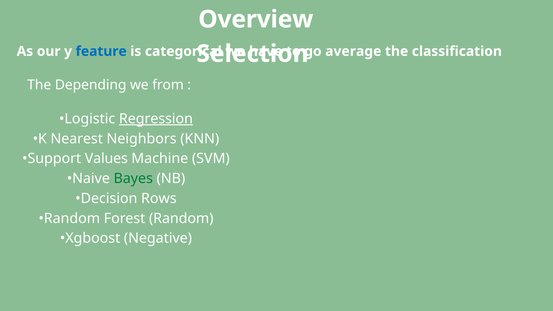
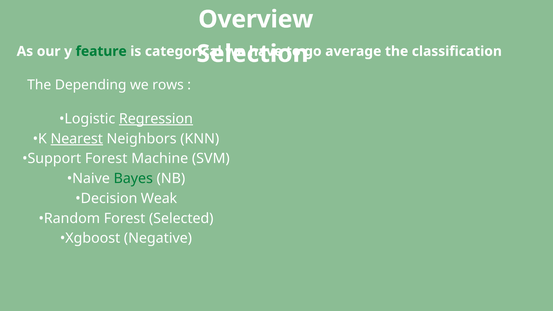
feature colour: blue -> green
from: from -> rows
Nearest underline: none -> present
Support Values: Values -> Forest
Rows: Rows -> Weak
Forest Random: Random -> Selected
